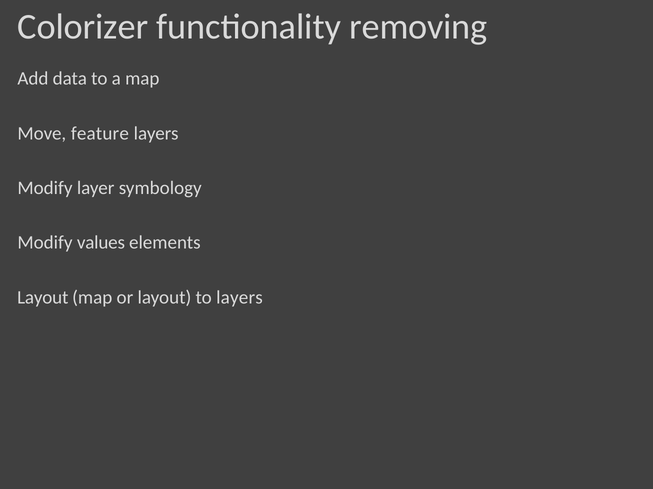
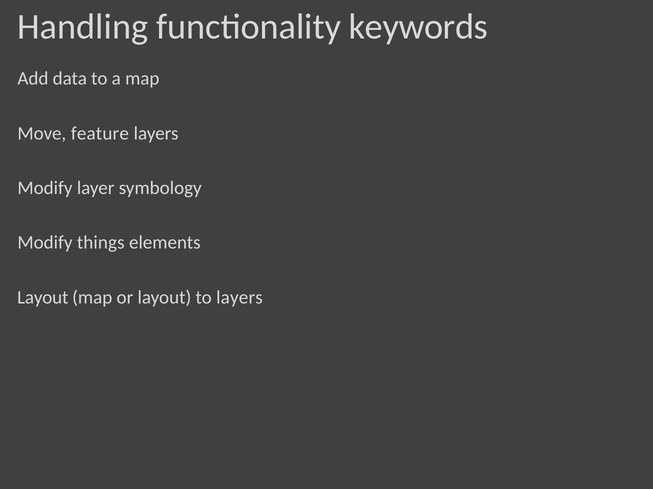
Colorizer: Colorizer -> Handling
removing: removing -> keywords
values: values -> things
